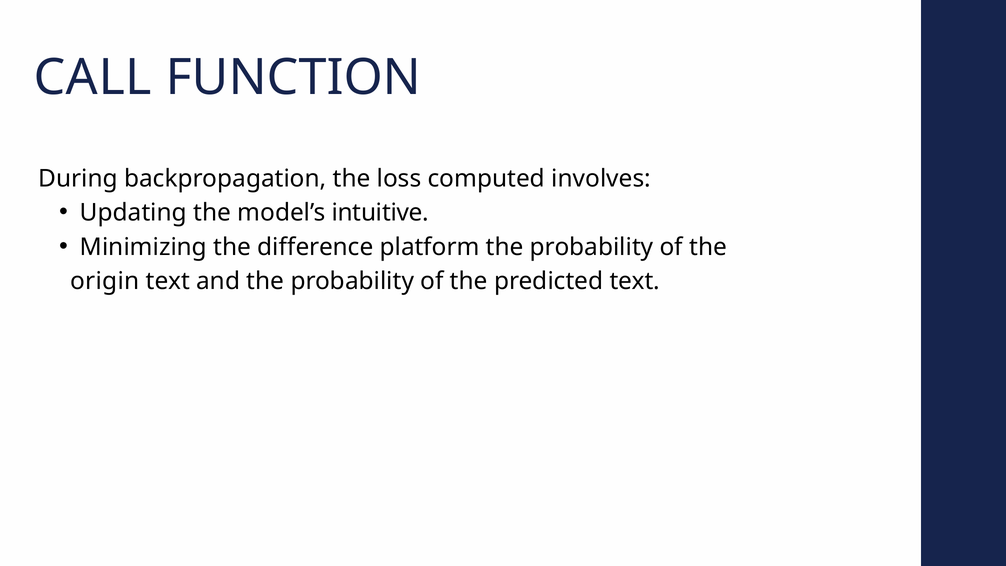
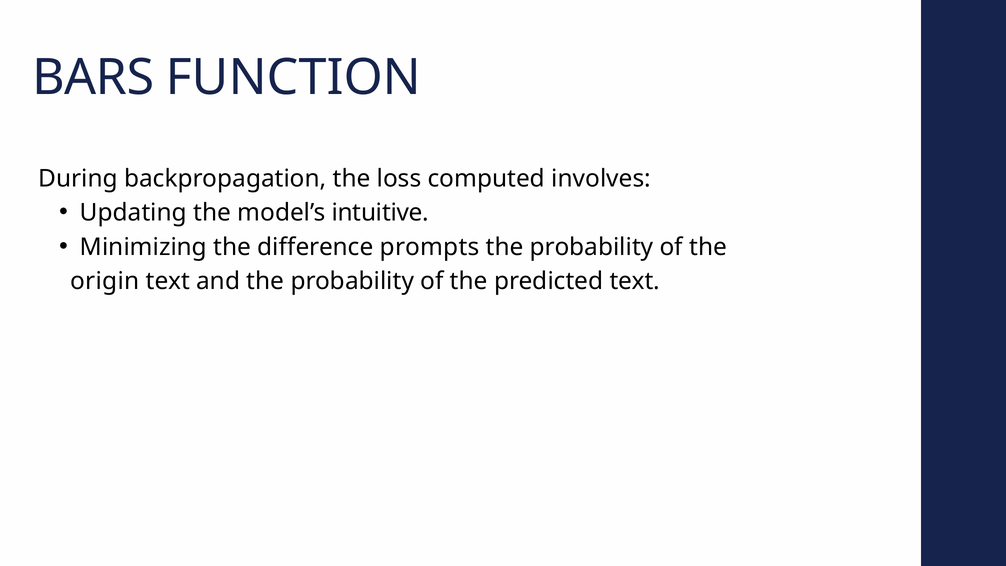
CALL: CALL -> BARS
platform: platform -> prompts
